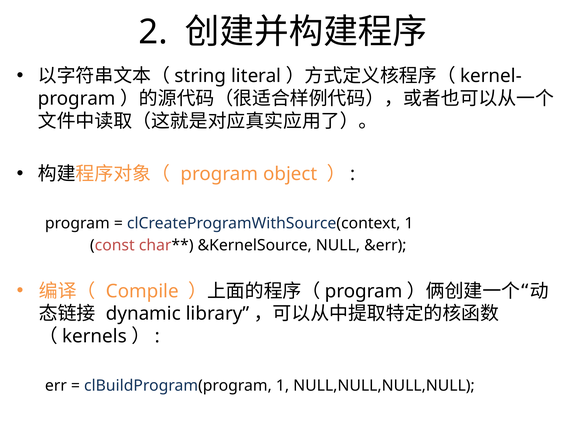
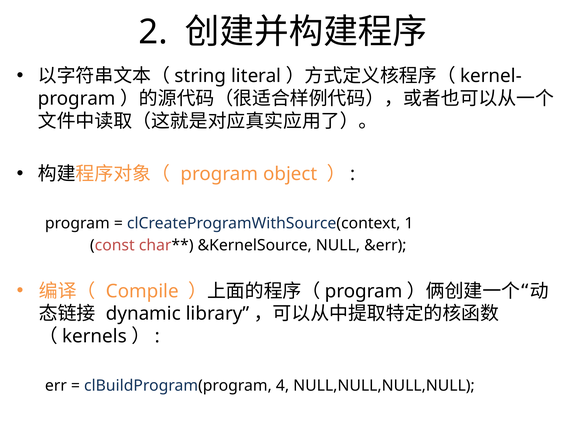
clBuildProgram(program 1: 1 -> 4
